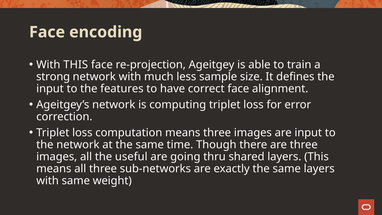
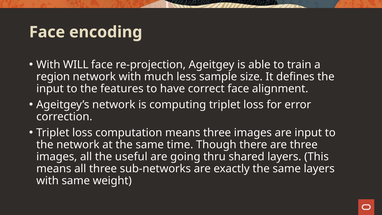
With THIS: THIS -> WILL
strong: strong -> region
